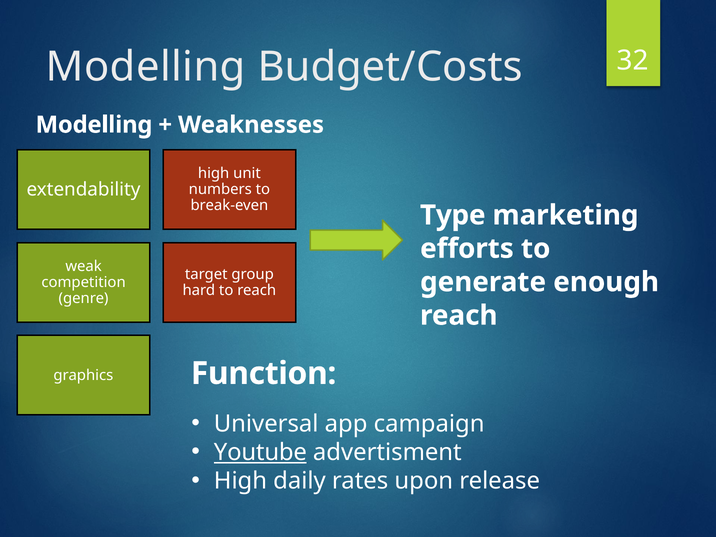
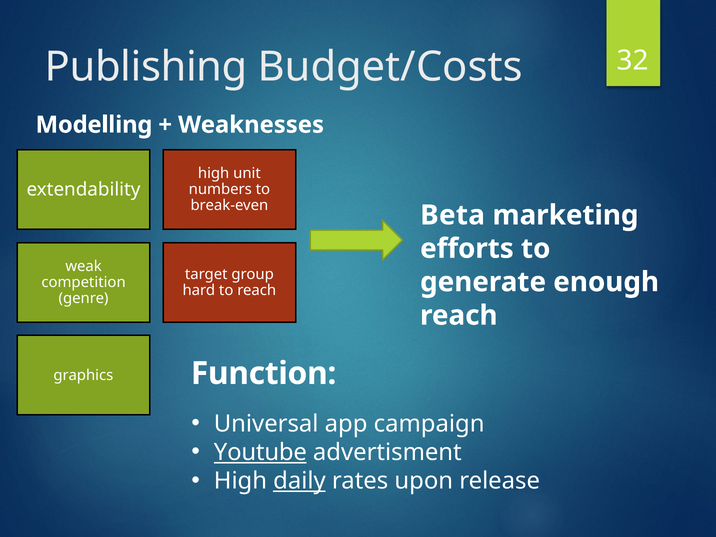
Modelling at (146, 67): Modelling -> Publishing
Type: Type -> Beta
daily underline: none -> present
